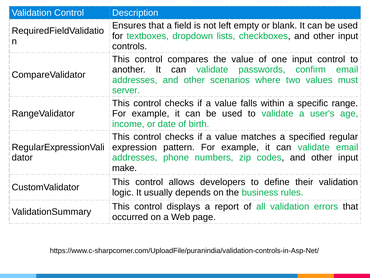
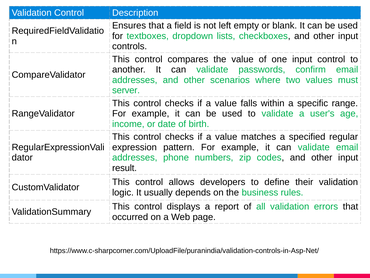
make: make -> result
